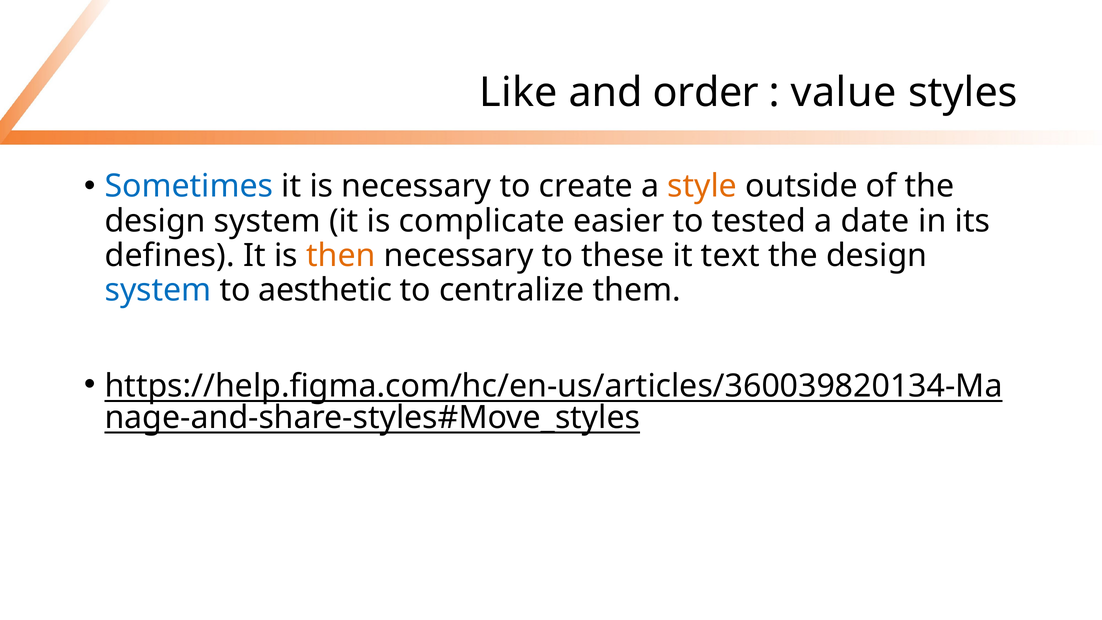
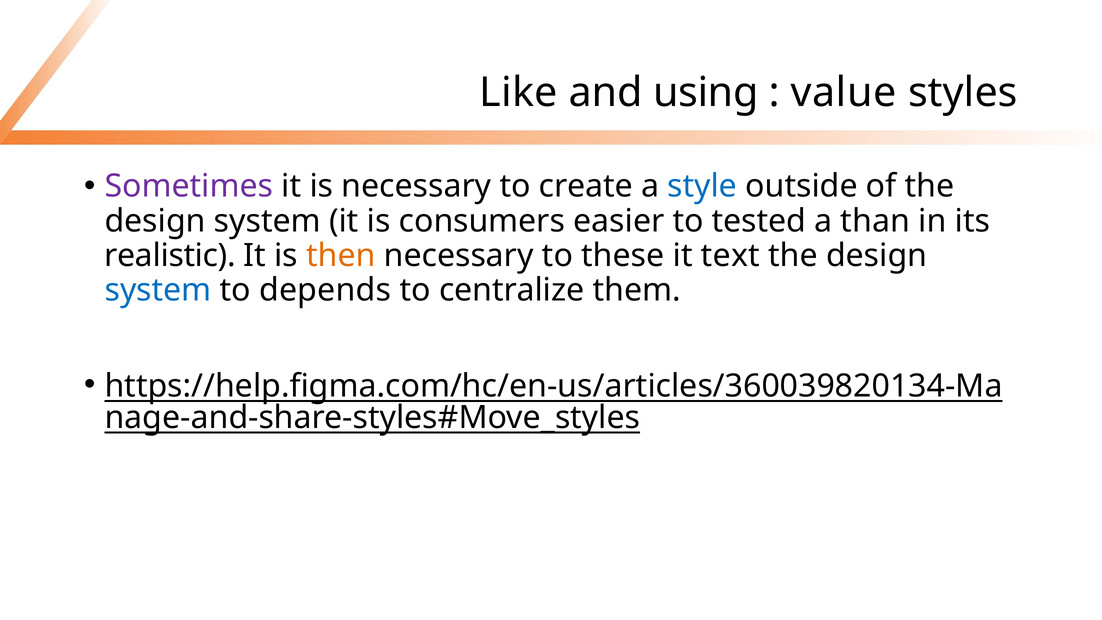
order: order -> using
Sometimes colour: blue -> purple
style colour: orange -> blue
complicate: complicate -> consumers
date: date -> than
defines: defines -> realistic
aesthetic: aesthetic -> depends
